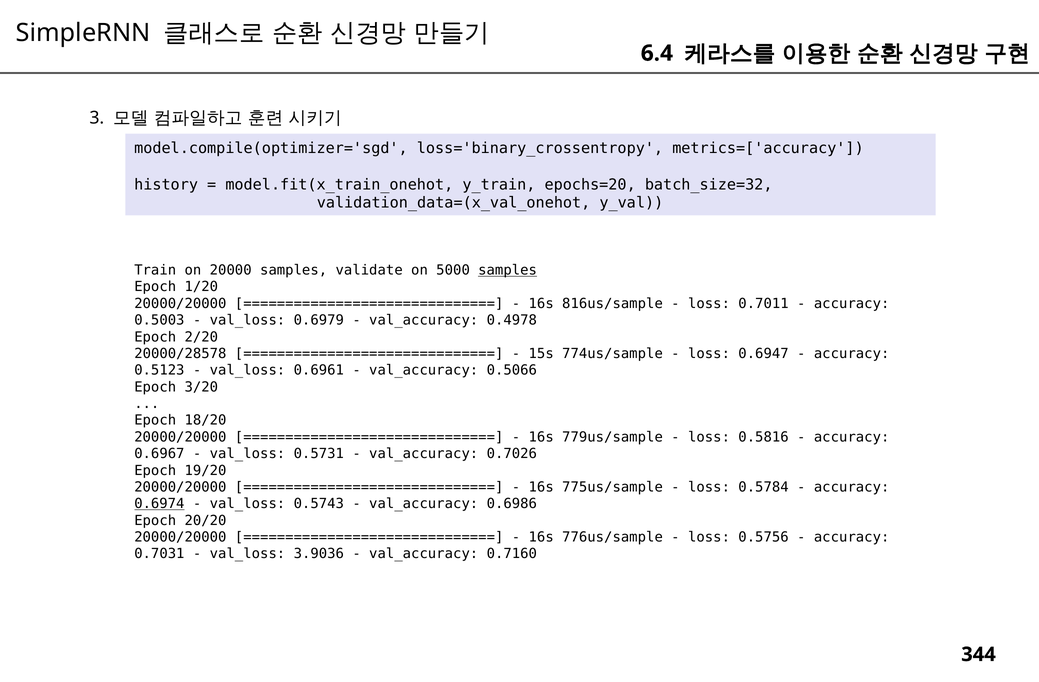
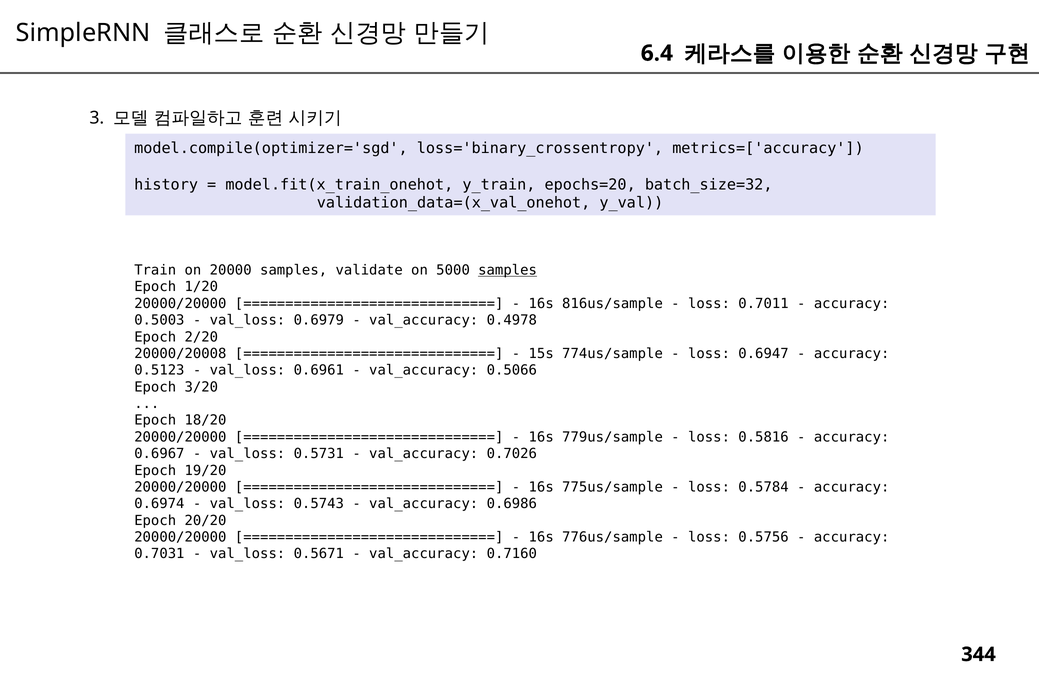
20000/28578: 20000/28578 -> 20000/20008
0.6974 underline: present -> none
3.9036: 3.9036 -> 0.5671
